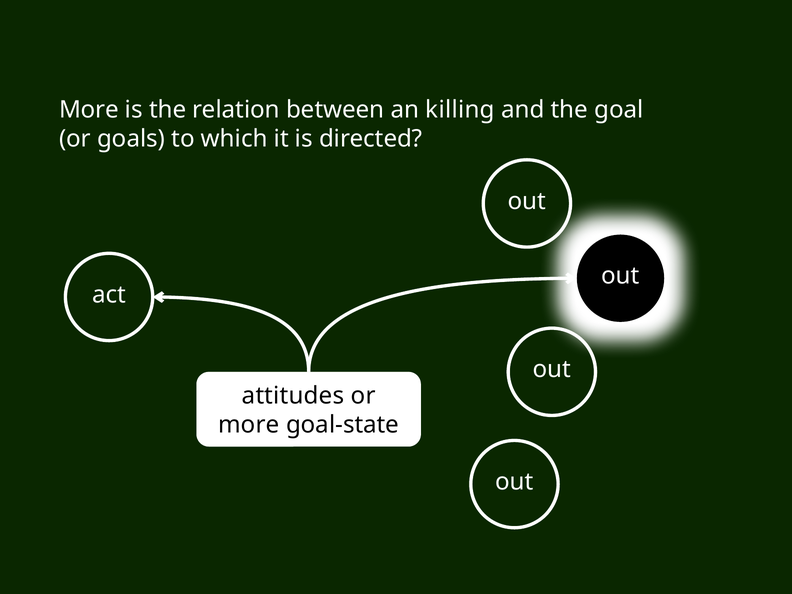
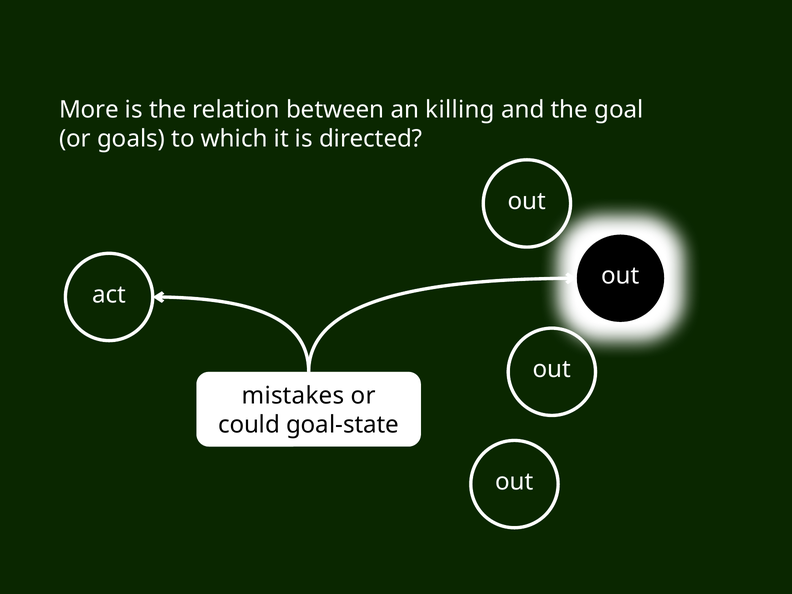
attitudes: attitudes -> mistakes
more at (249, 425): more -> could
